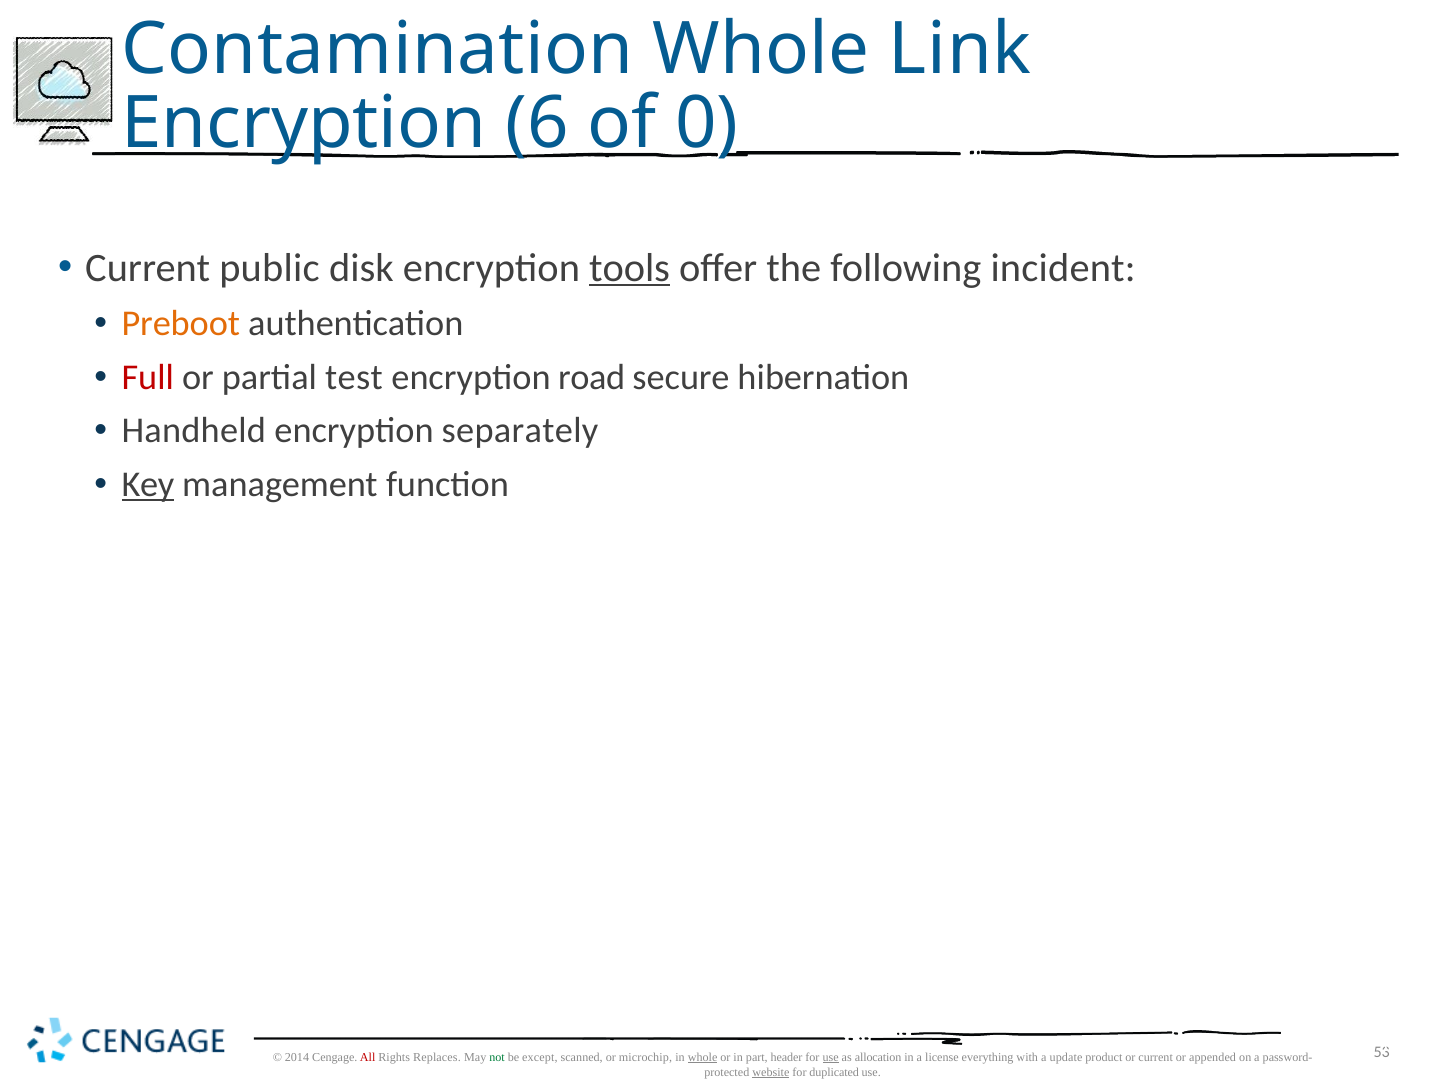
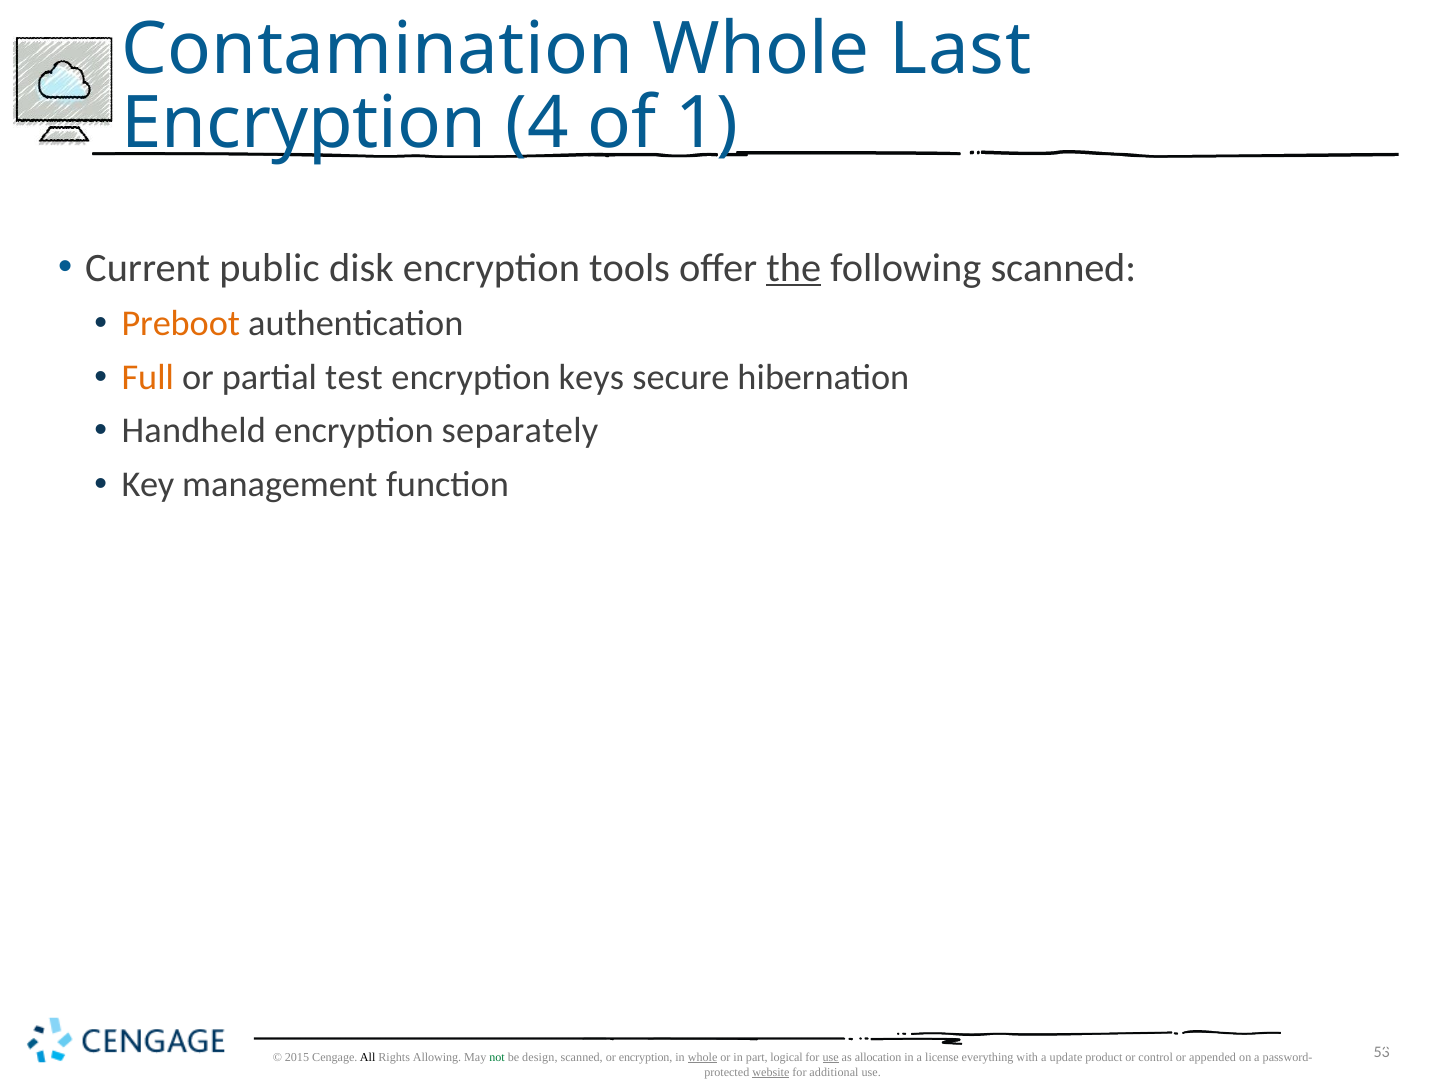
Link: Link -> Last
6: 6 -> 4
0: 0 -> 1
tools underline: present -> none
the underline: none -> present
following incident: incident -> scanned
Full colour: red -> orange
road: road -> keys
Key underline: present -> none
2014: 2014 -> 2015
All colour: red -> black
Replaces: Replaces -> Allowing
except: except -> design
or microchip: microchip -> encryption
header: header -> logical
or current: current -> control
duplicated: duplicated -> additional
